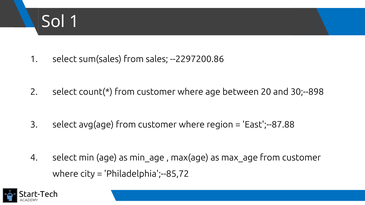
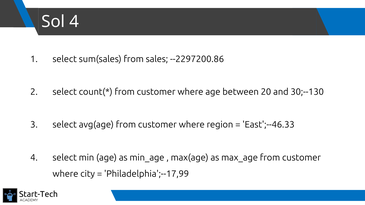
Sol 1: 1 -> 4
30;--898: 30;--898 -> 30;--130
East';--87.88: East';--87.88 -> East';--46.33
Philadelphia';--85,72: Philadelphia';--85,72 -> Philadelphia';--17,99
